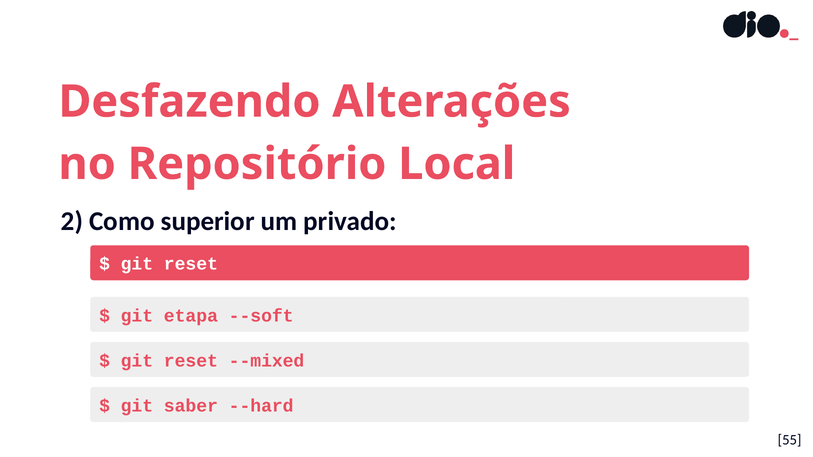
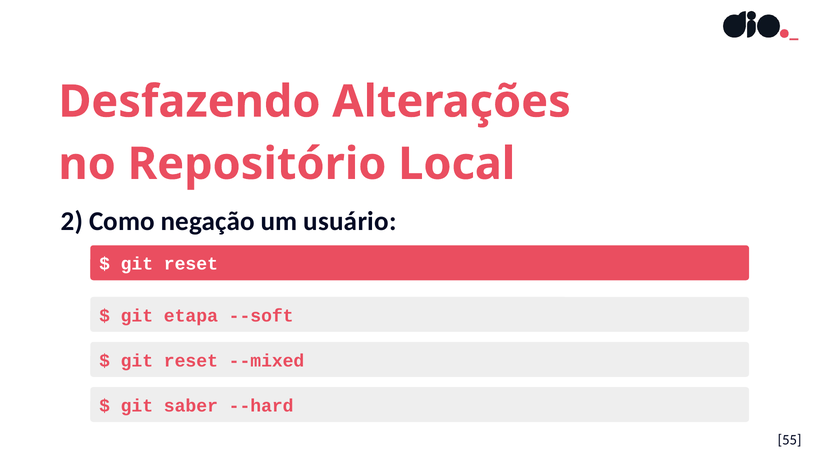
superior: superior -> negação
privado: privado -> usuário
